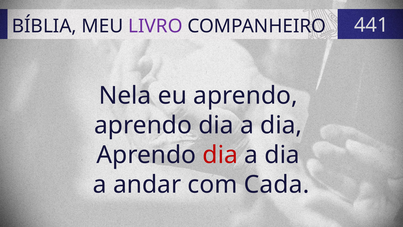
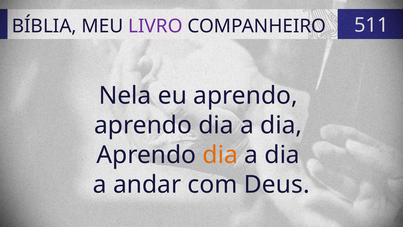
441: 441 -> 511
dia at (220, 155) colour: red -> orange
Cada: Cada -> Deus
